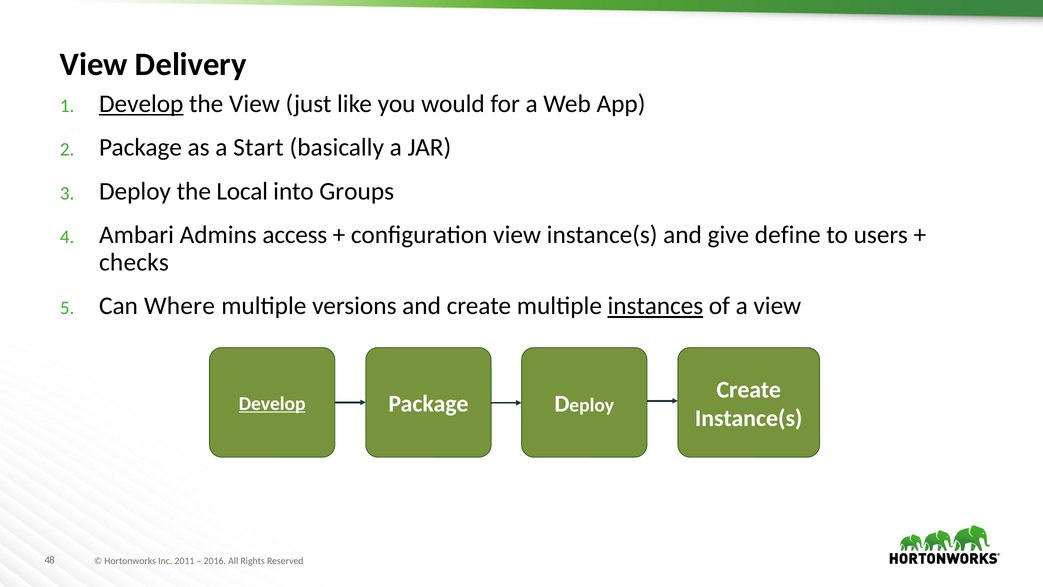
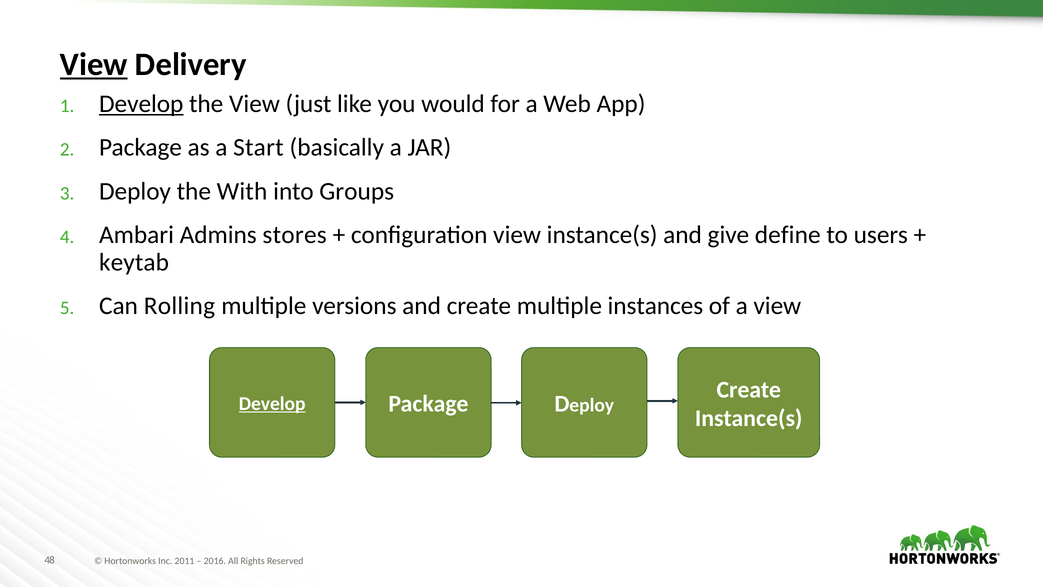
View at (94, 65) underline: none -> present
Local: Local -> With
access: access -> stores
checks: checks -> keytab
Where: Where -> Rolling
instances underline: present -> none
